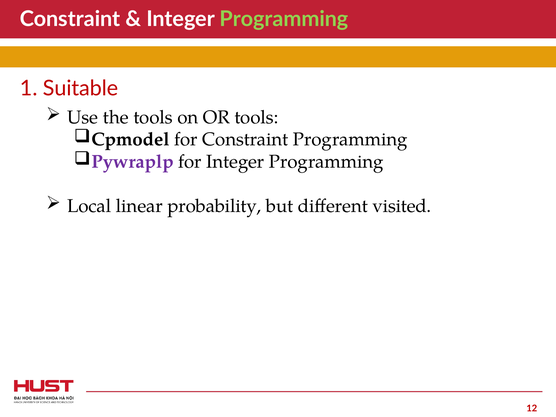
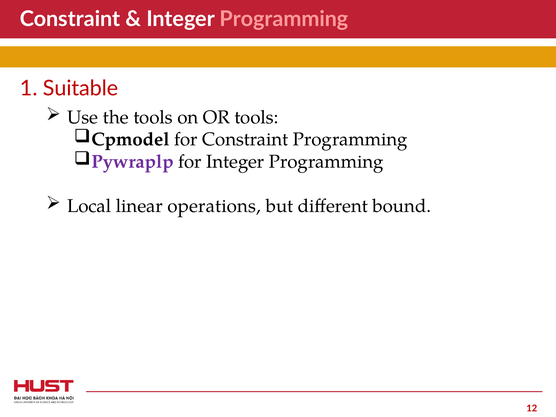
Programming at (284, 19) colour: light green -> pink
probability: probability -> operations
visited: visited -> bound
